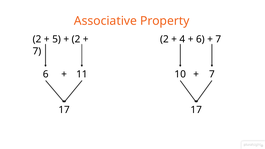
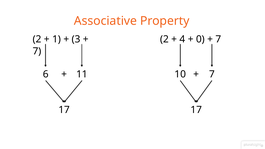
5: 5 -> 1
2 at (76, 39): 2 -> 3
6 at (200, 39): 6 -> 0
